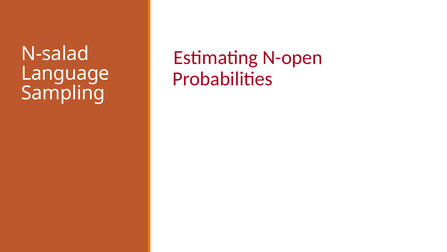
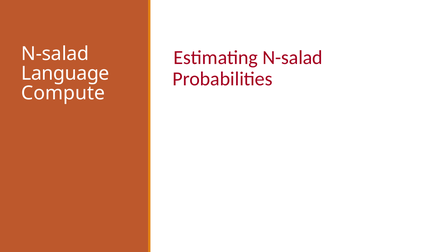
Estimating N-open: N-open -> N-salad
Sampling: Sampling -> Compute
